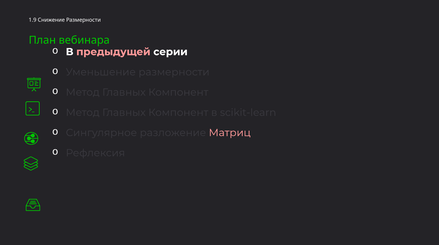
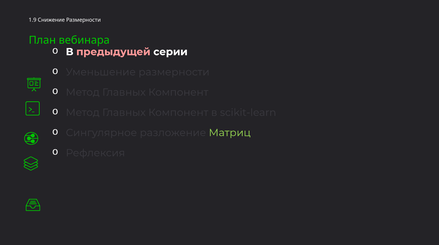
Матриц colour: pink -> light green
